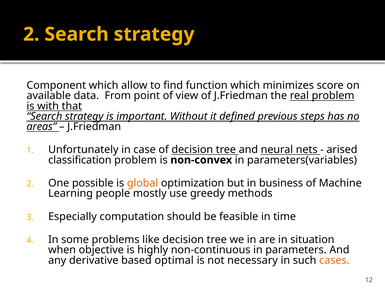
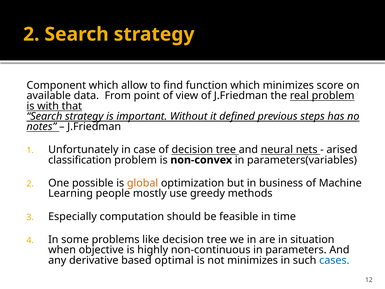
areas: areas -> notes
not necessary: necessary -> minimizes
cases colour: orange -> blue
